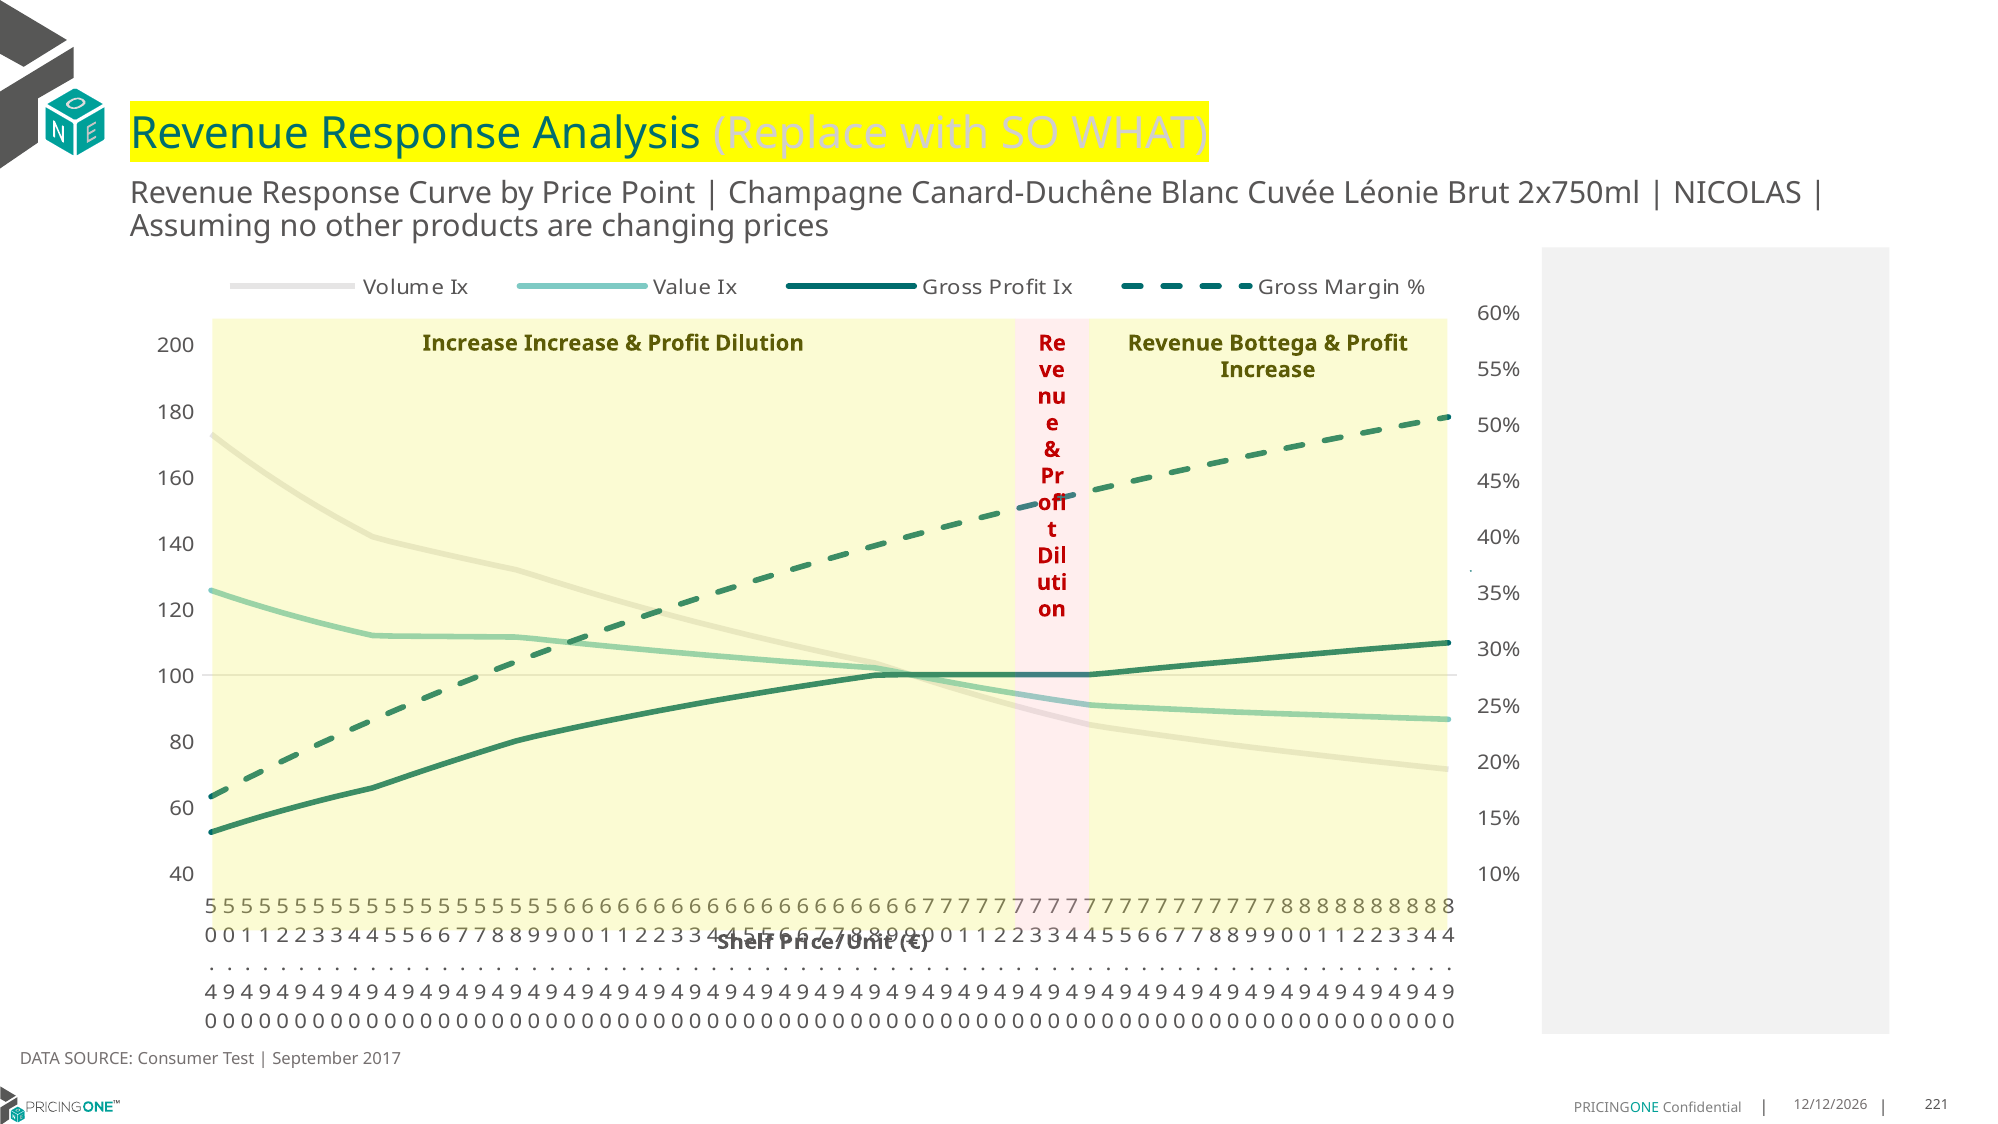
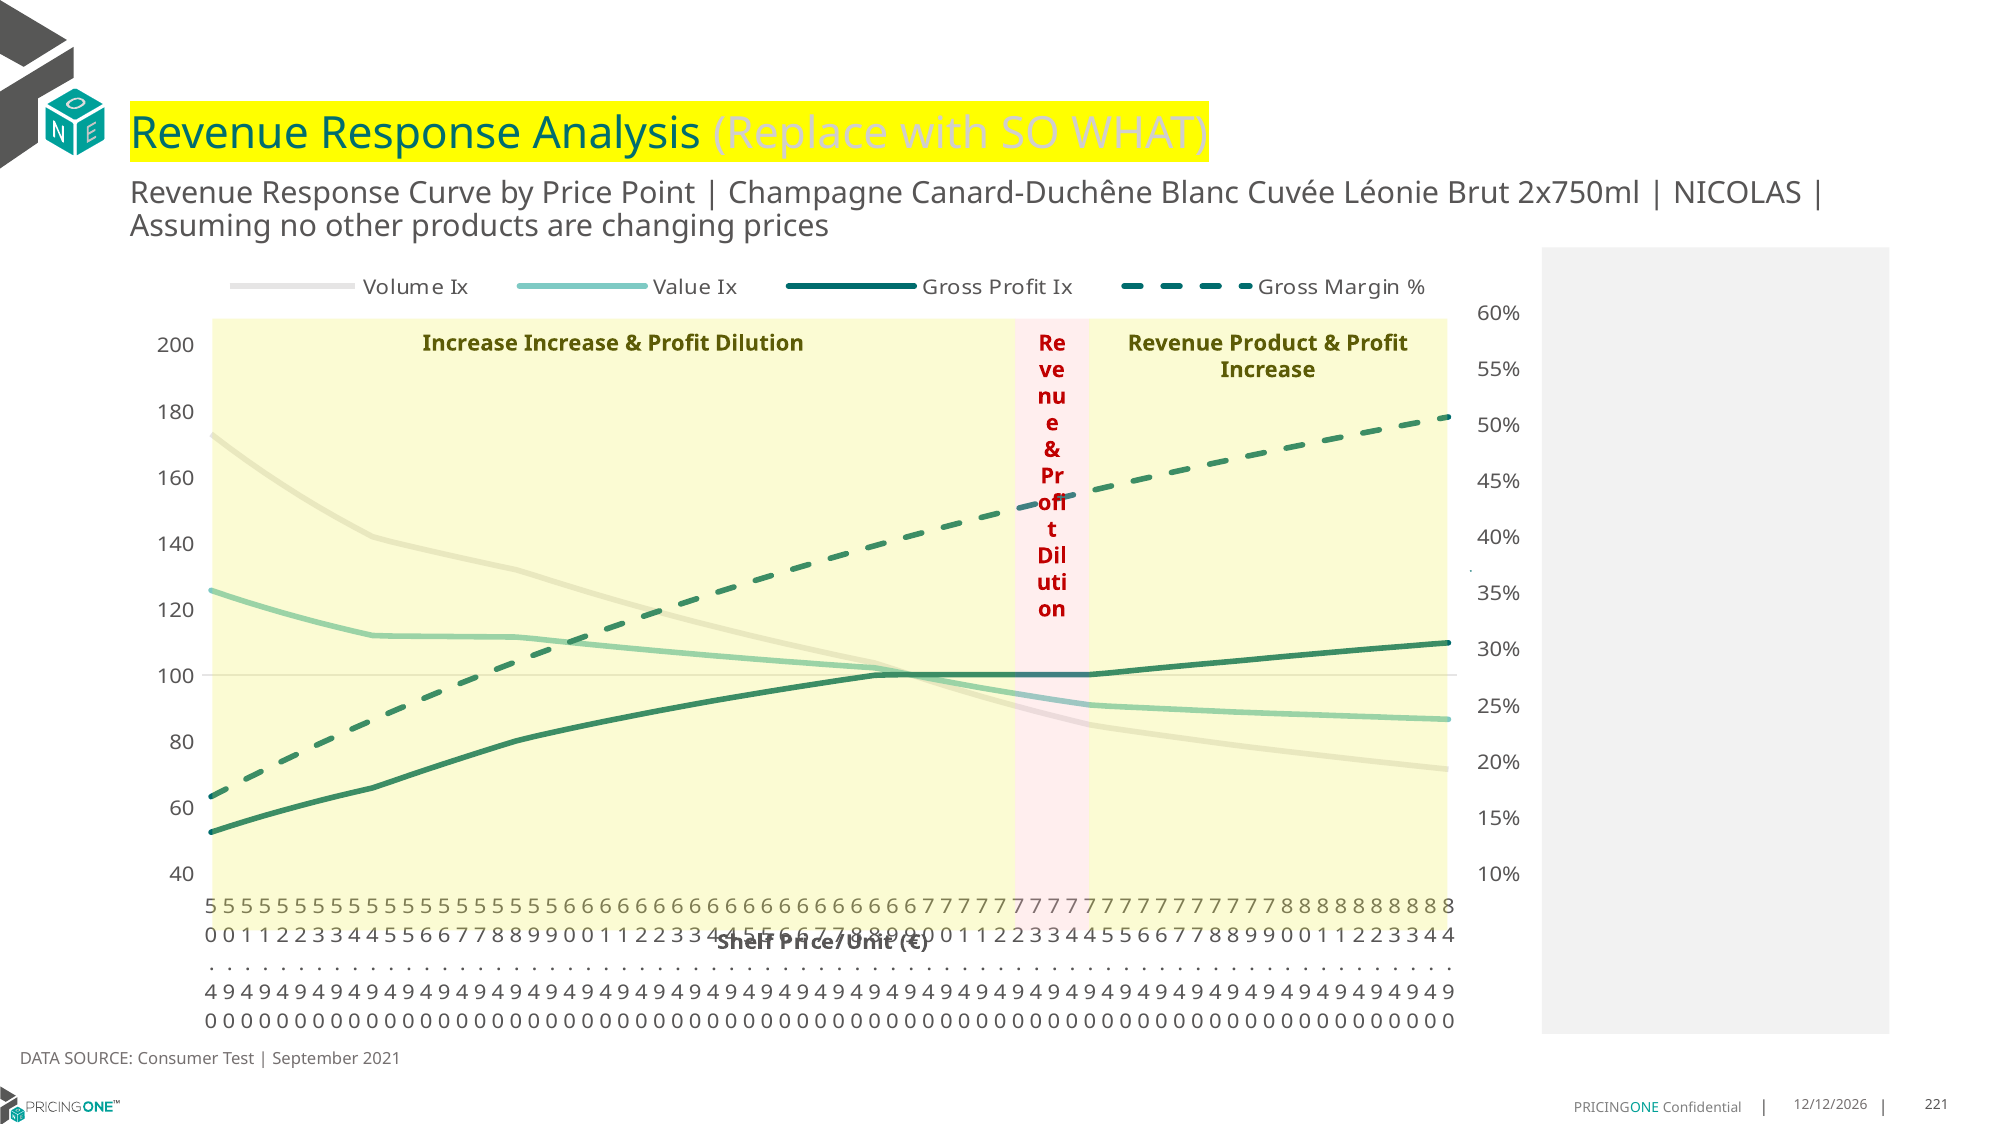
Bottega: Bottega -> Product
2017: 2017 -> 2021
